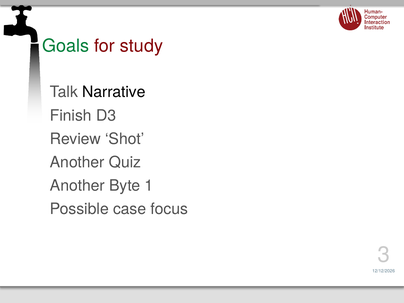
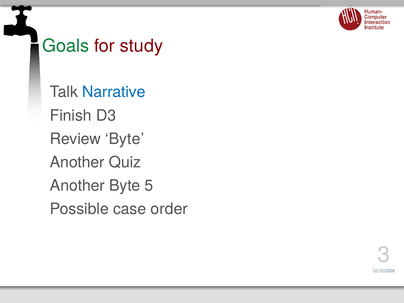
Narrative colour: black -> blue
Review Shot: Shot -> Byte
1: 1 -> 5
focus: focus -> order
